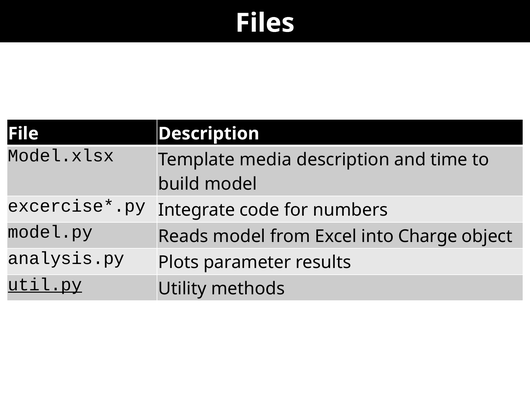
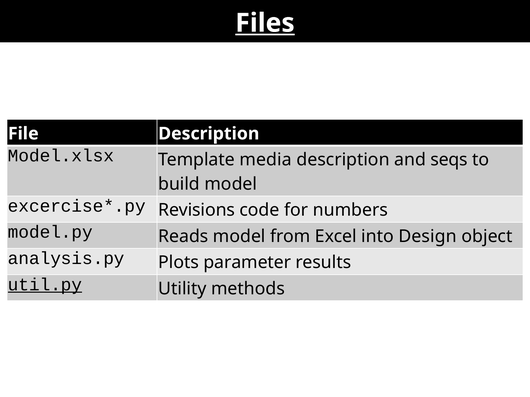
Files underline: none -> present
time: time -> seqs
Integrate: Integrate -> Revisions
Charge: Charge -> Design
